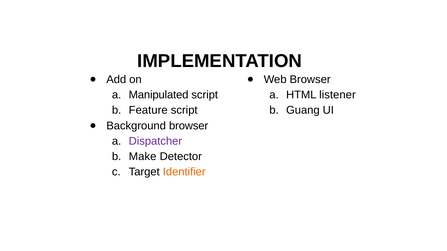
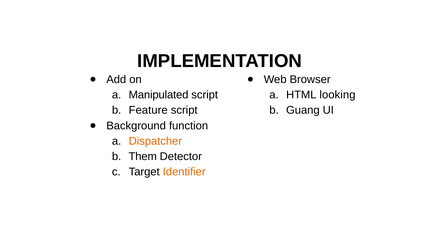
listener: listener -> looking
Background browser: browser -> function
Dispatcher colour: purple -> orange
Make: Make -> Them
